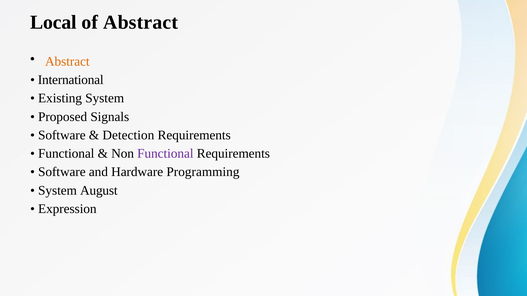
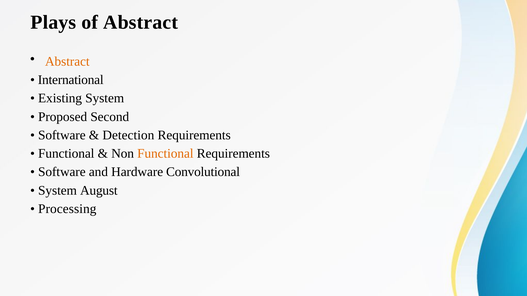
Local: Local -> Plays
Signals: Signals -> Second
Functional at (165, 154) colour: purple -> orange
Programming: Programming -> Convolutional
Expression: Expression -> Processing
